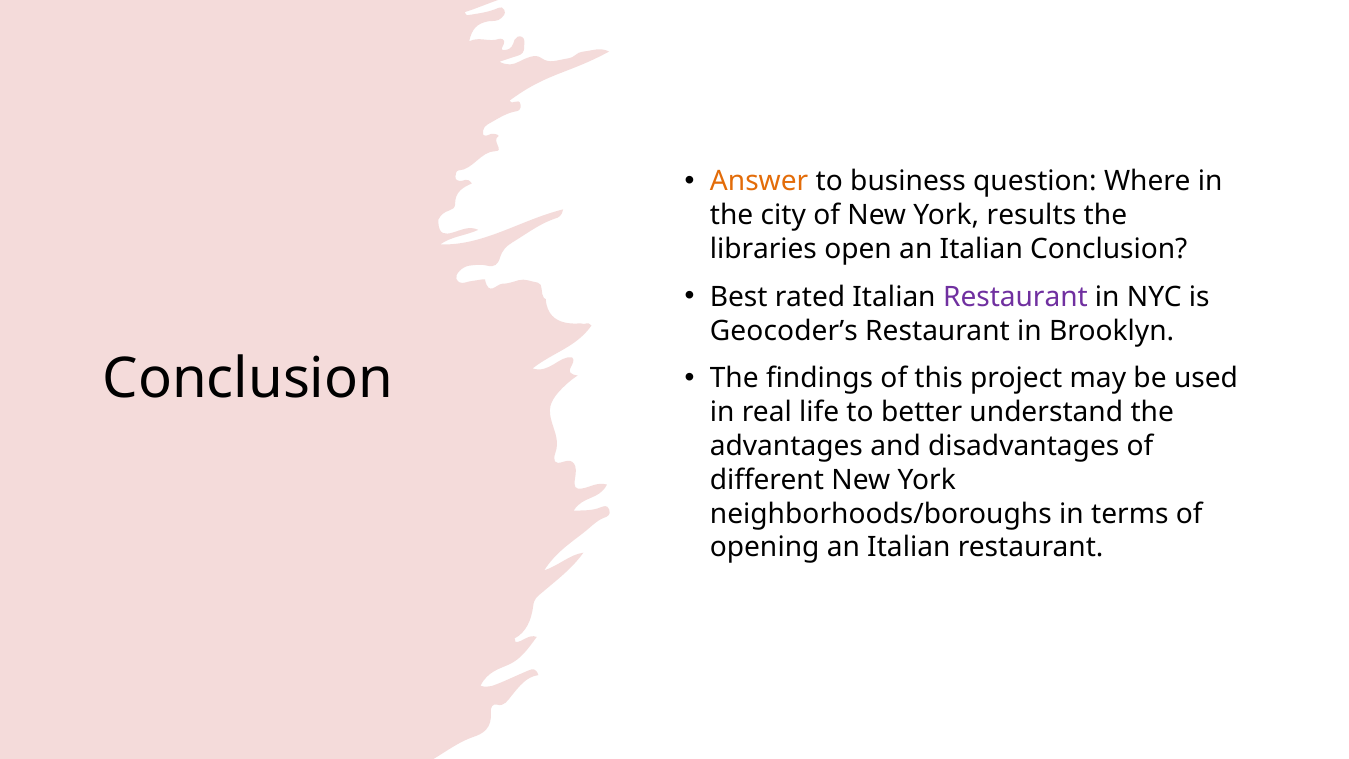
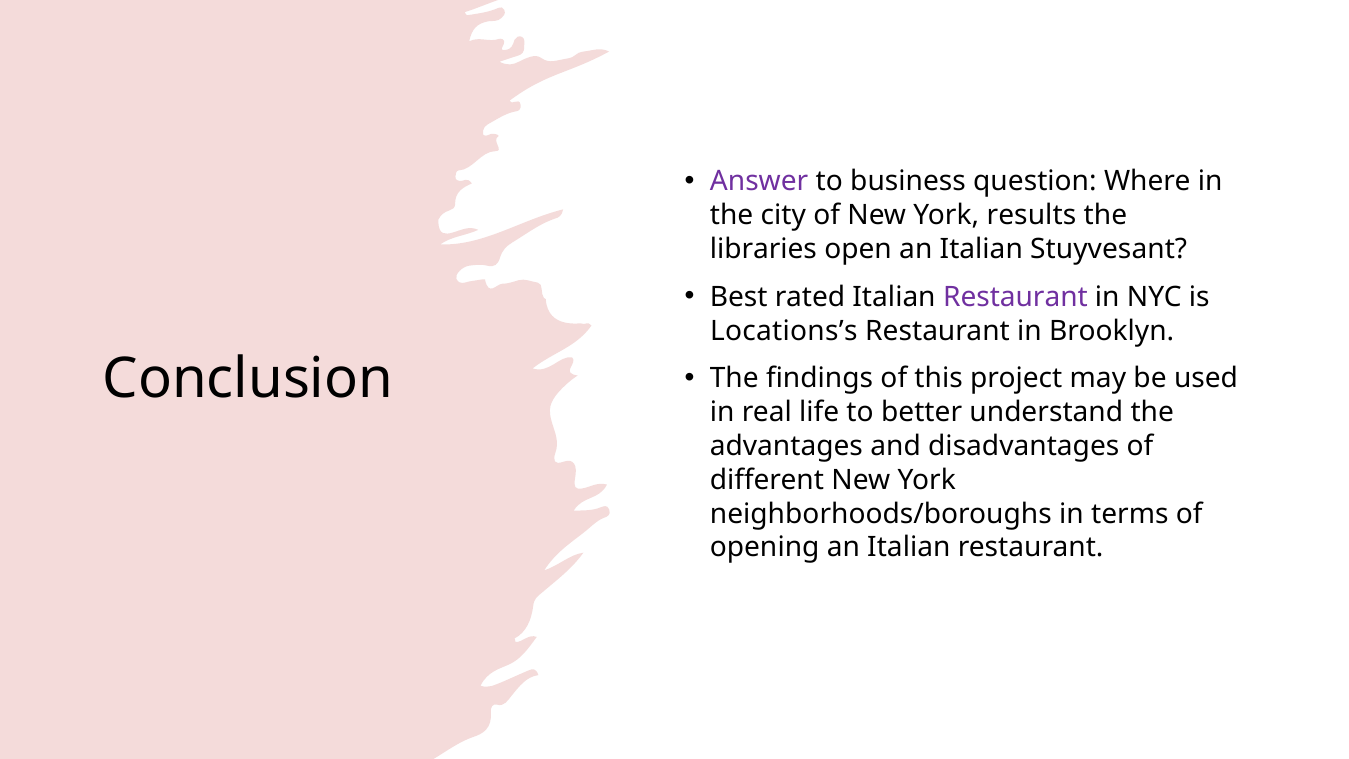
Answer colour: orange -> purple
Italian Conclusion: Conclusion -> Stuyvesant
Geocoder’s: Geocoder’s -> Locations’s
